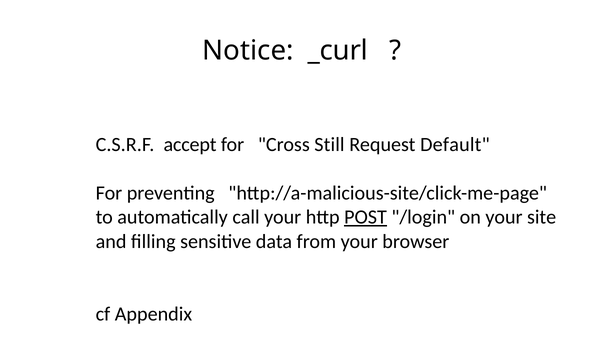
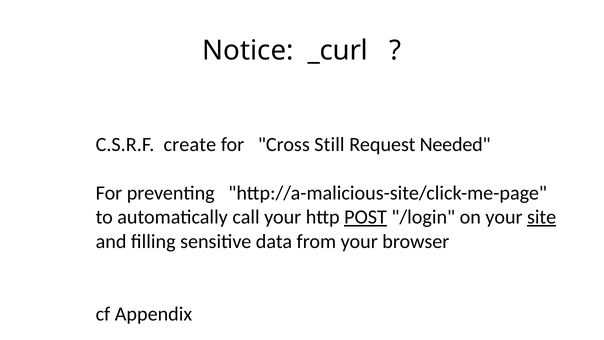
accept: accept -> create
Default: Default -> Needed
site underline: none -> present
